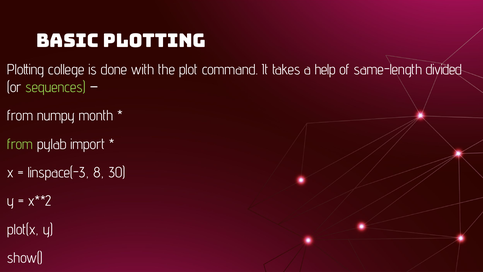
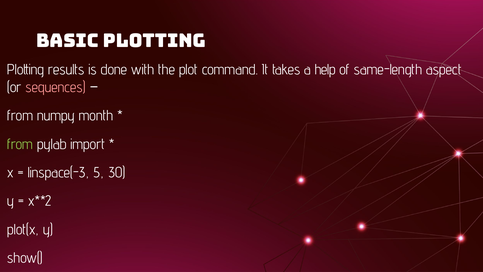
college: college -> results
divided: divided -> aspect
sequences colour: light green -> pink
8: 8 -> 5
